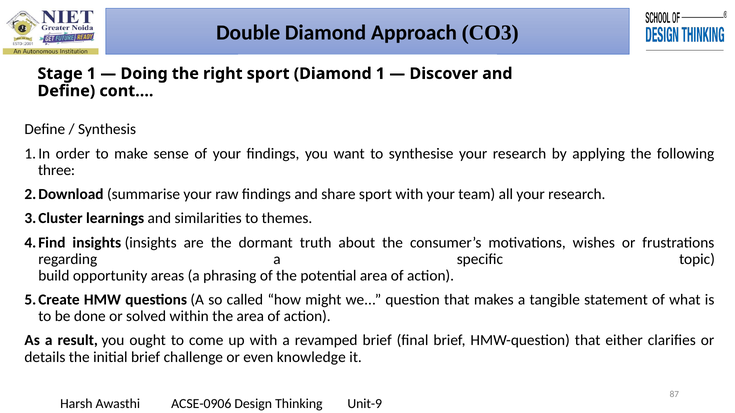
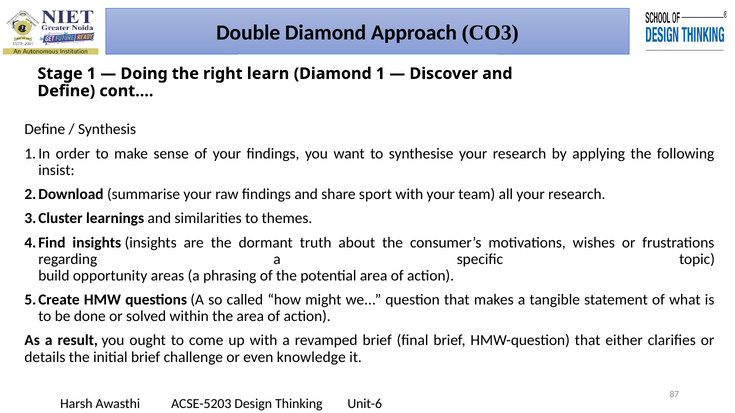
right sport: sport -> learn
three: three -> insist
ACSE-0906: ACSE-0906 -> ACSE-5203
Unit-9: Unit-9 -> Unit-6
